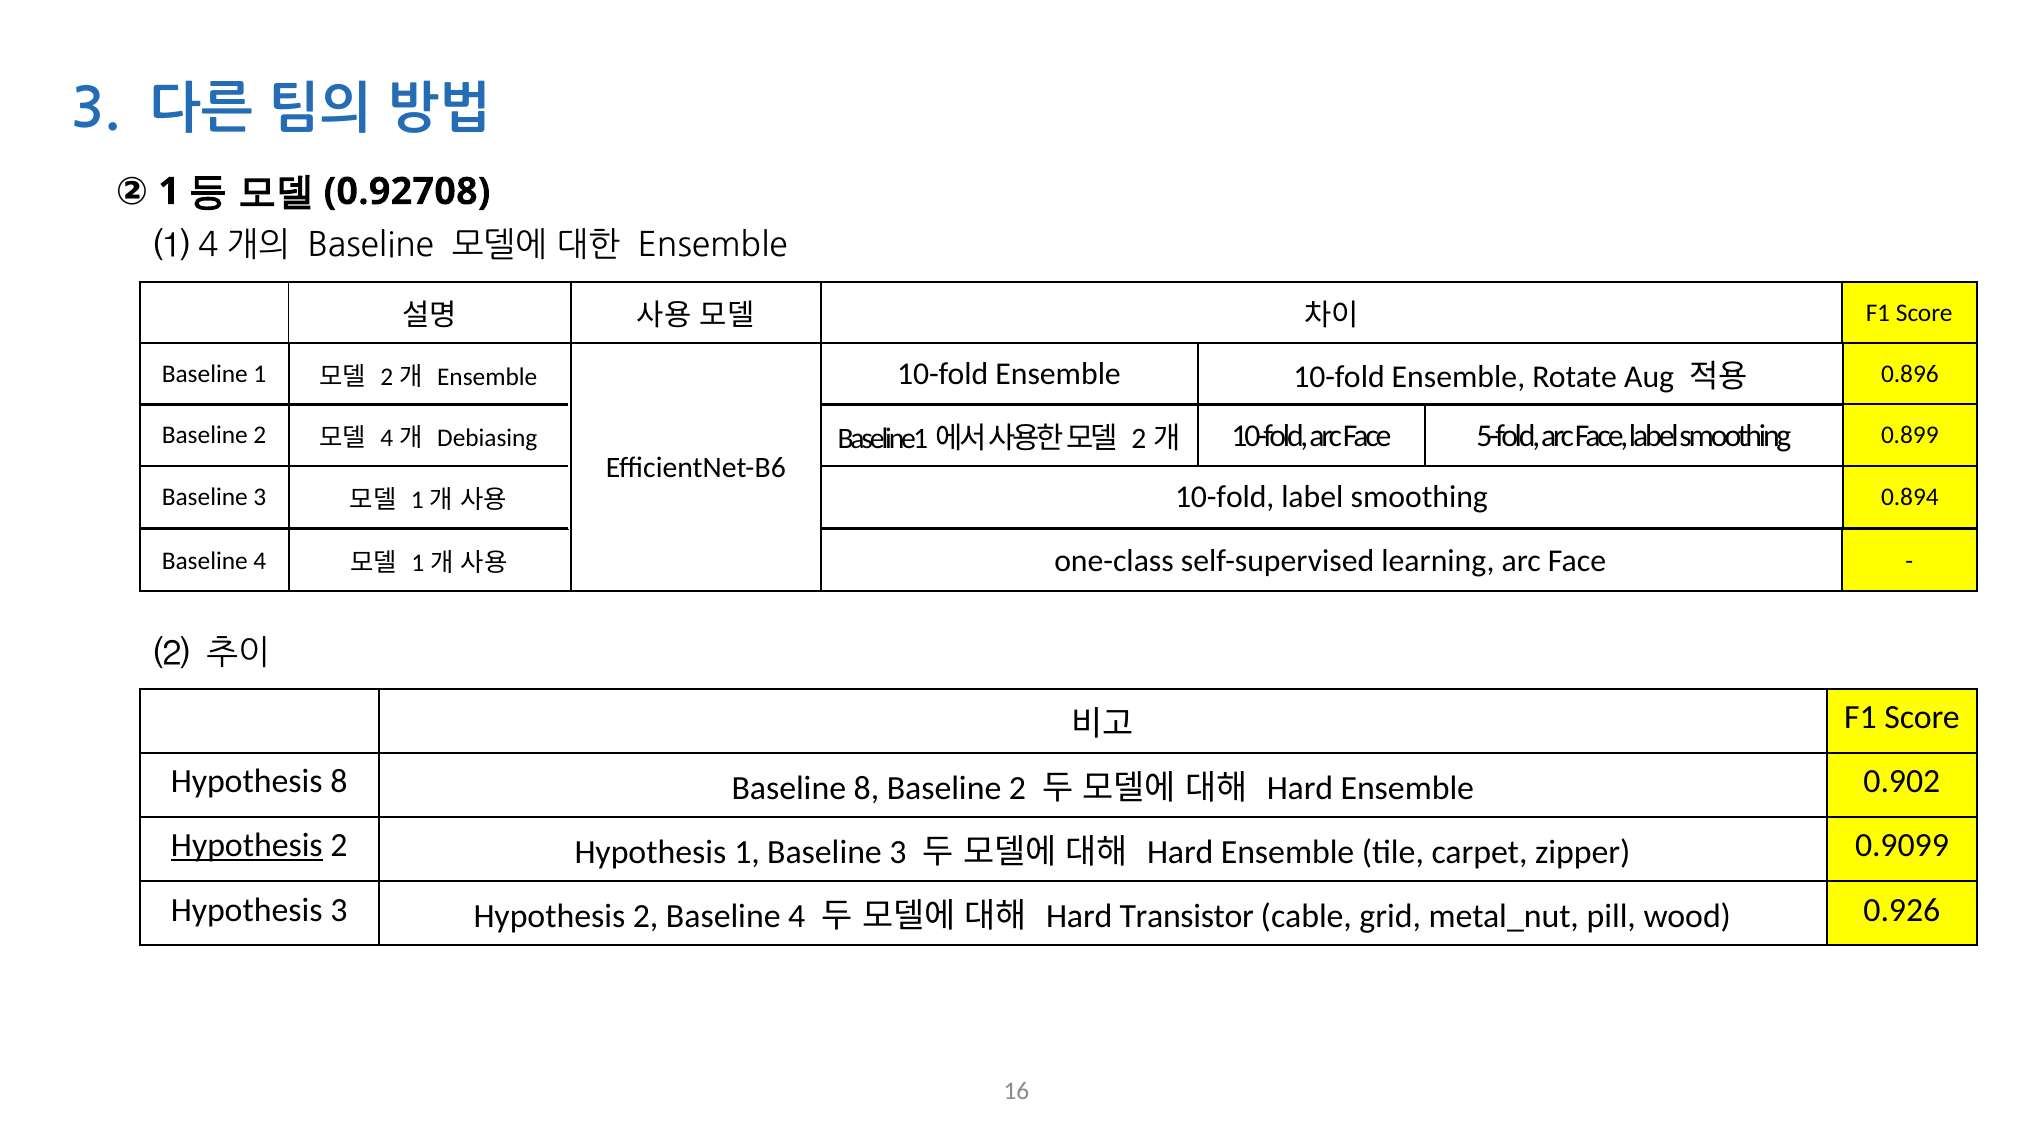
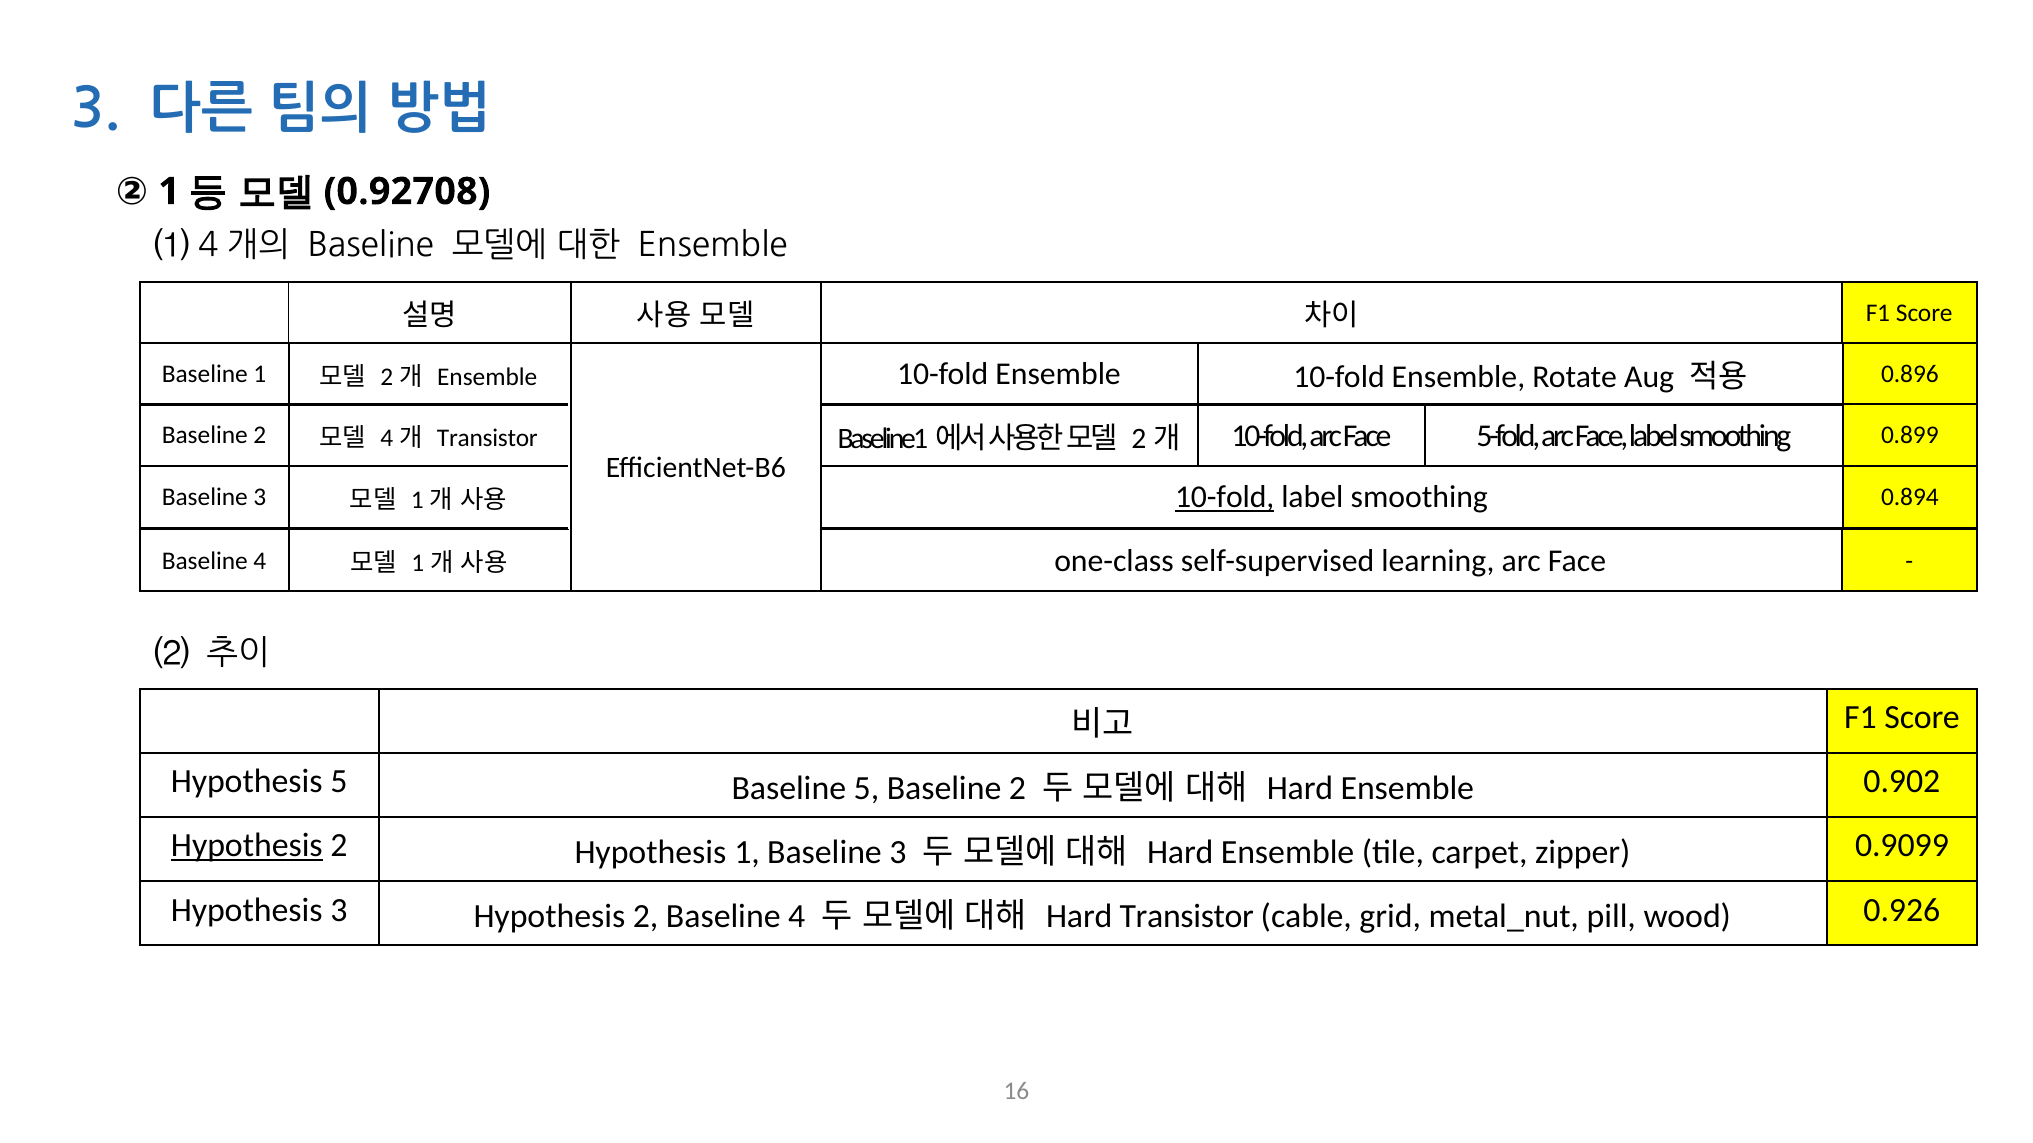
Debiasing at (487, 438): Debiasing -> Transistor
10-fold at (1225, 498) underline: none -> present
Hypothesis 8: 8 -> 5
Baseline 8: 8 -> 5
